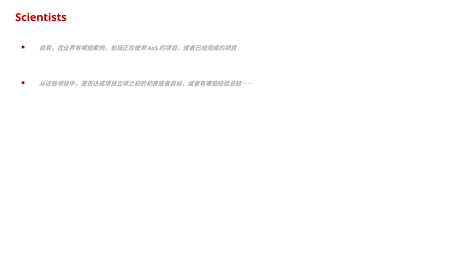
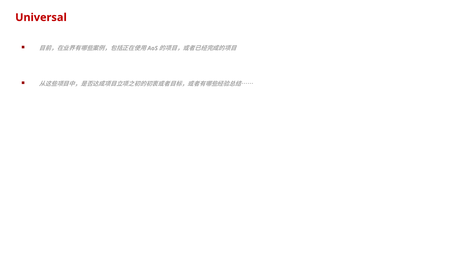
Scientists: Scientists -> Universal
